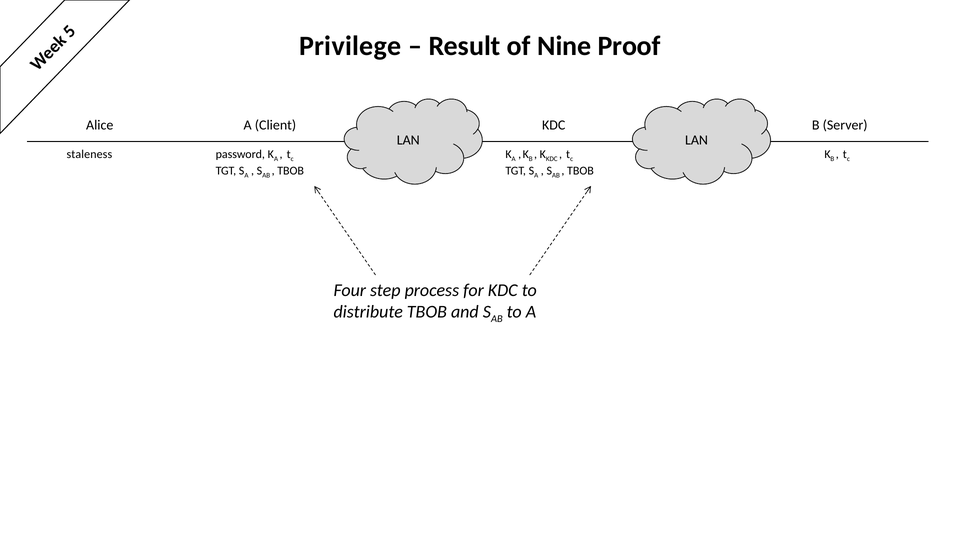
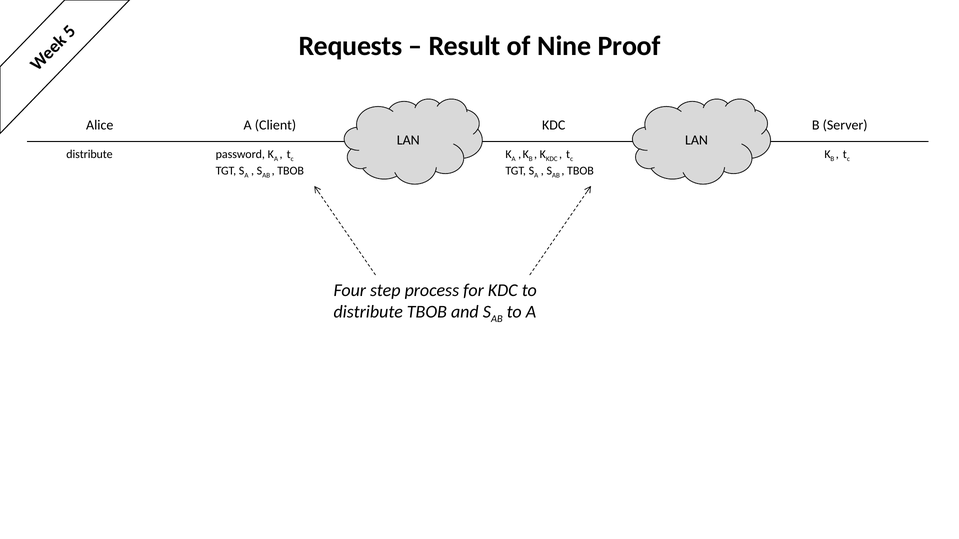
Privilege: Privilege -> Requests
staleness at (89, 155): staleness -> distribute
